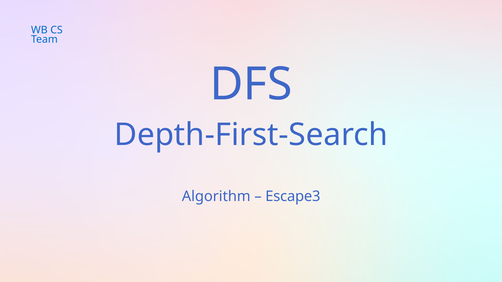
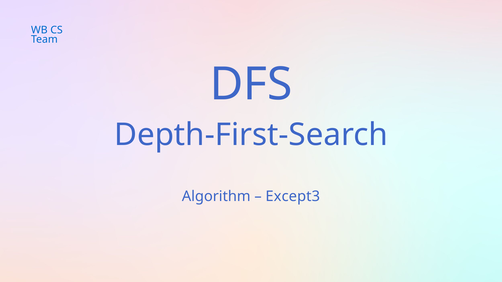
Escape3: Escape3 -> Except3
